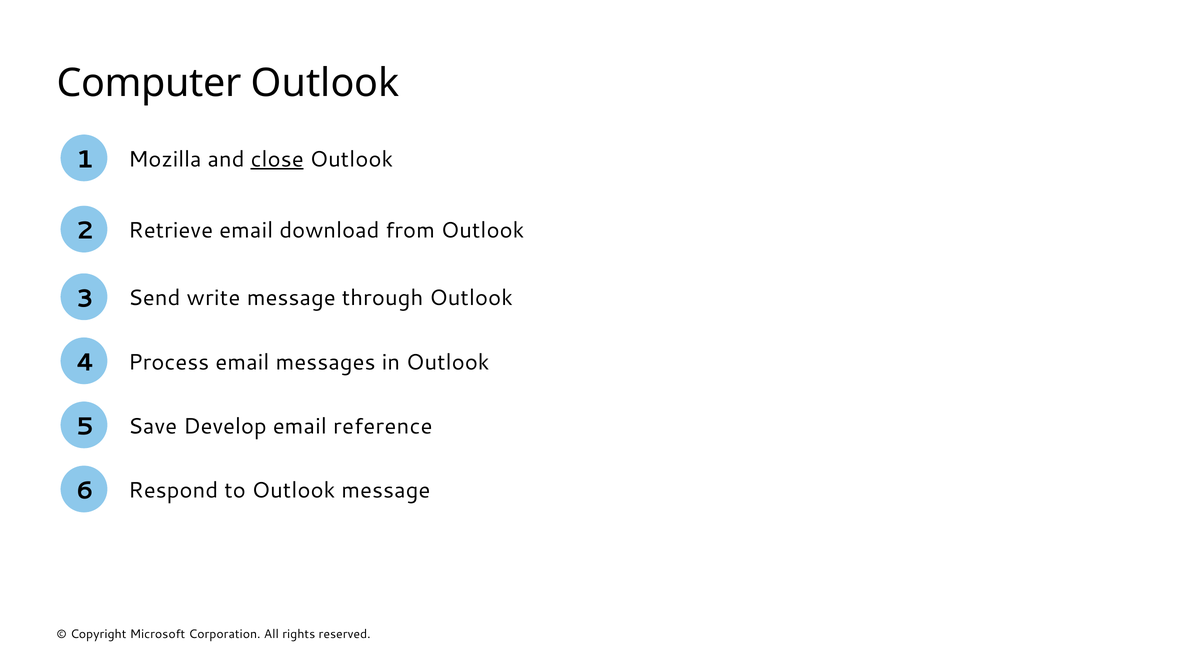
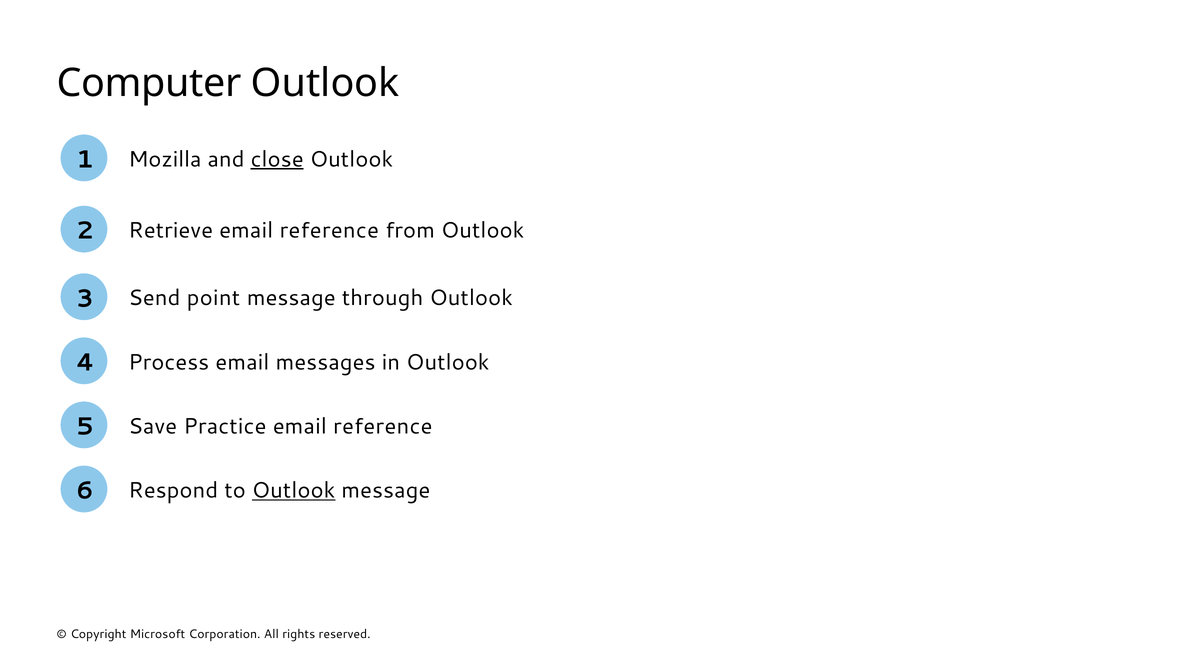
Retrieve email download: download -> reference
write: write -> point
Develop: Develop -> Practice
Outlook at (294, 491) underline: none -> present
